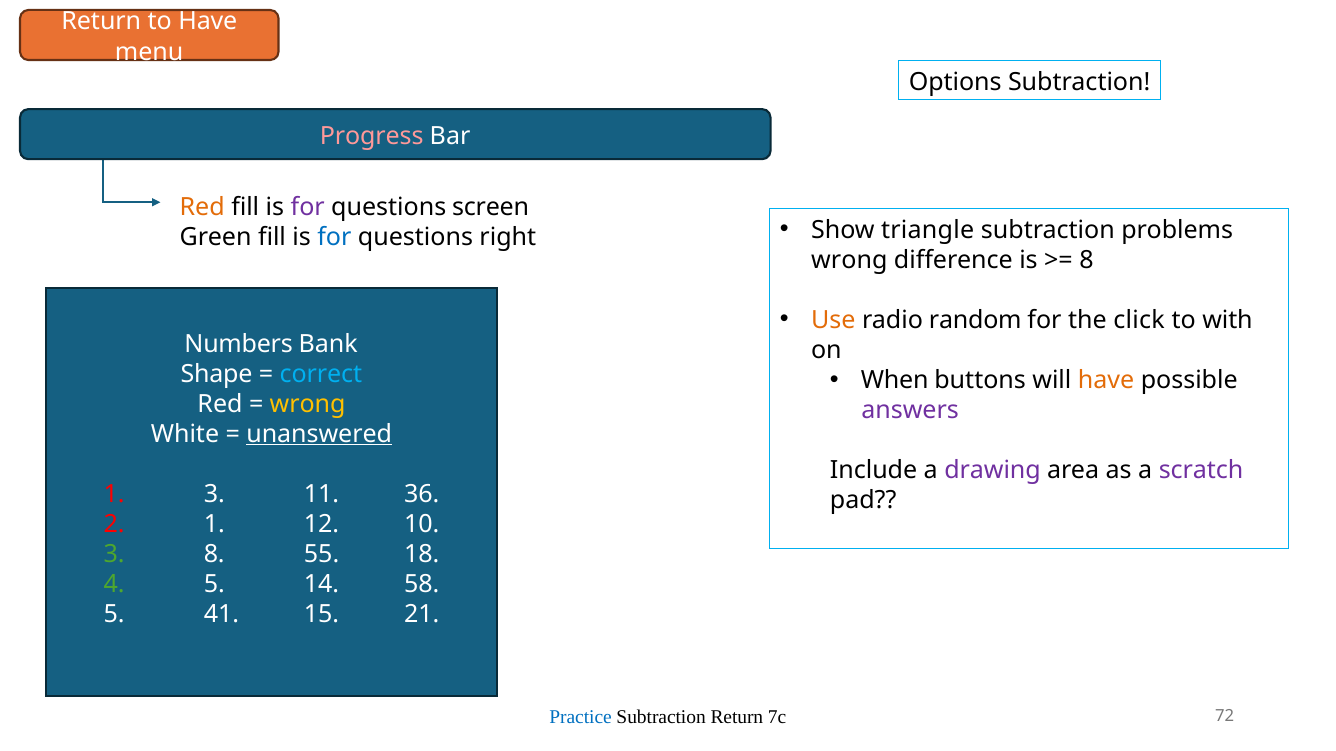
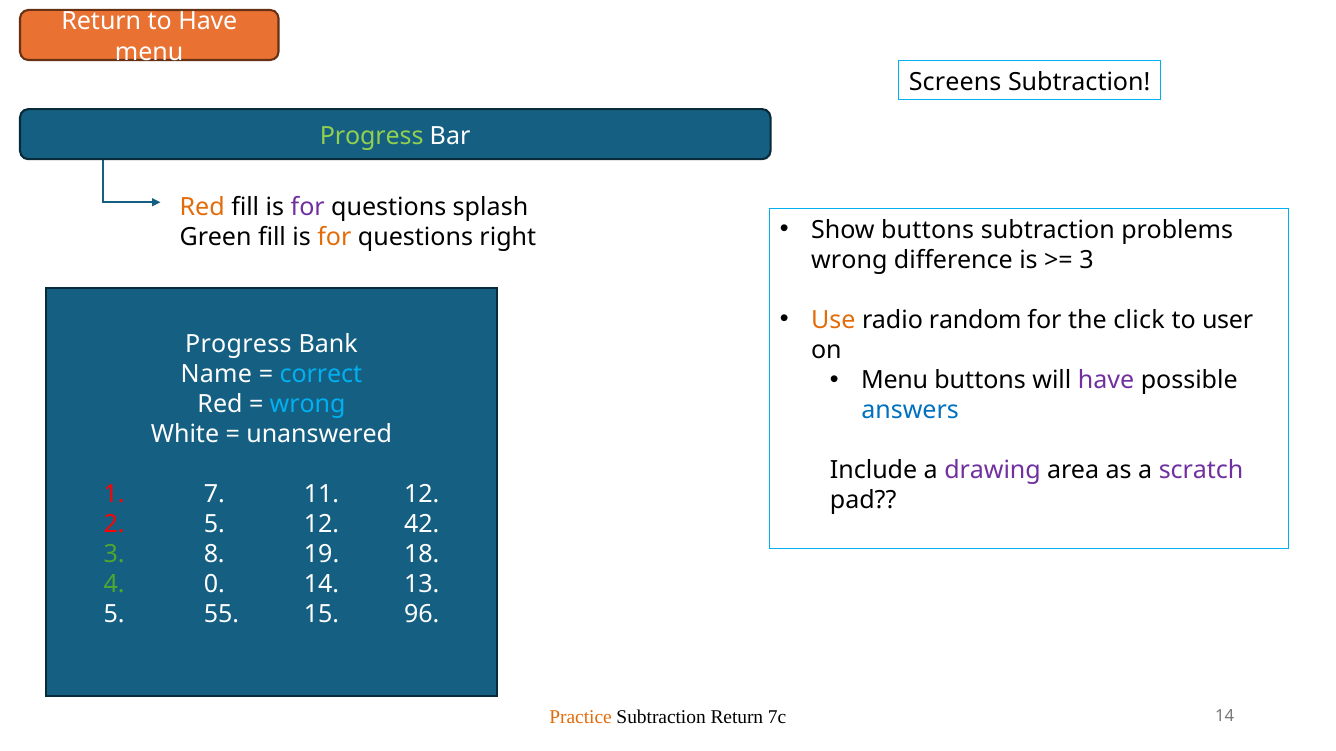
Options: Options -> Screens
Progress at (372, 136) colour: pink -> light green
screen: screen -> splash
Show triangle: triangle -> buttons
for at (334, 237) colour: blue -> orange
8 at (1086, 260): 8 -> 3
with: with -> user
Numbers at (239, 344): Numbers -> Progress
Shape: Shape -> Name
When at (895, 380): When -> Menu
have at (1106, 380) colour: orange -> purple
wrong at (308, 404) colour: yellow -> light blue
answers colour: purple -> blue
unanswered underline: present -> none
1 3: 3 -> 7
11 36: 36 -> 12
2 1: 1 -> 5
10: 10 -> 42
55: 55 -> 19
4 5: 5 -> 0
58: 58 -> 13
41: 41 -> 55
21: 21 -> 96
Practice colour: blue -> orange
7c 72: 72 -> 14
